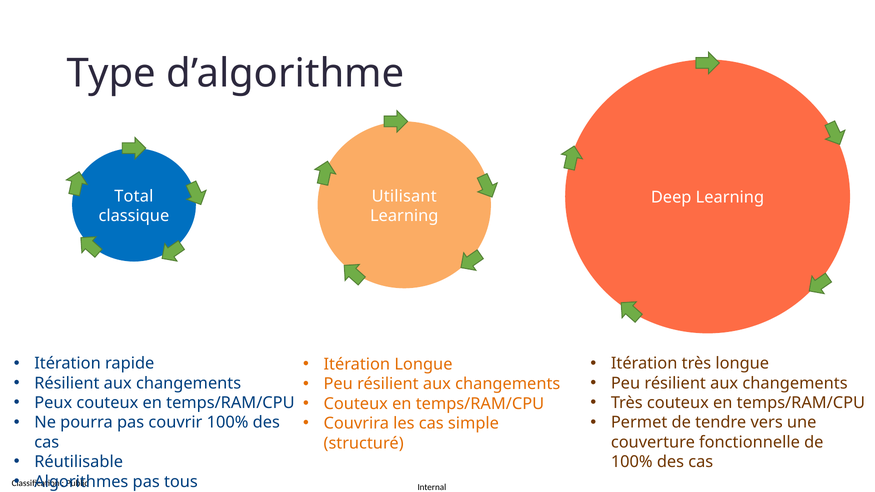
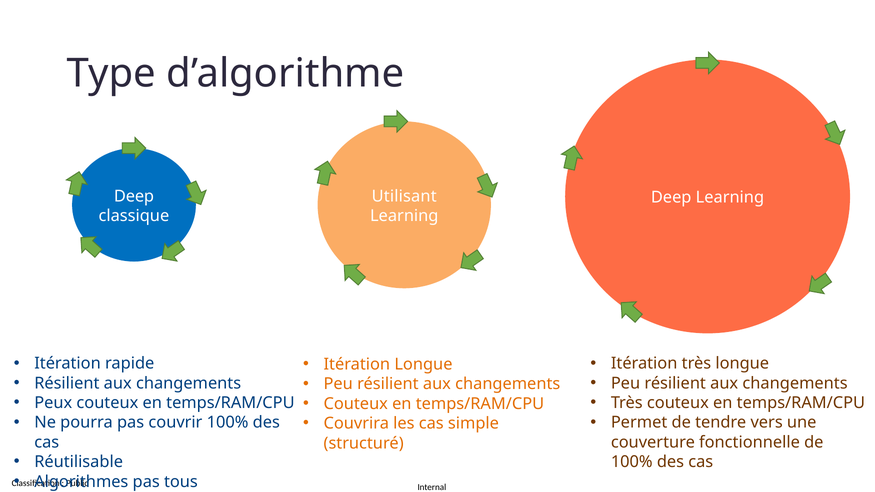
Total at (134, 196): Total -> Deep
